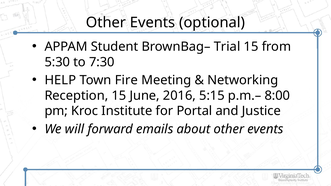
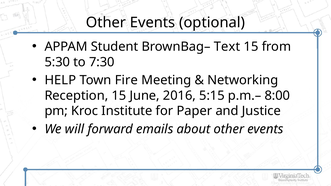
Trial: Trial -> Text
Portal: Portal -> Paper
